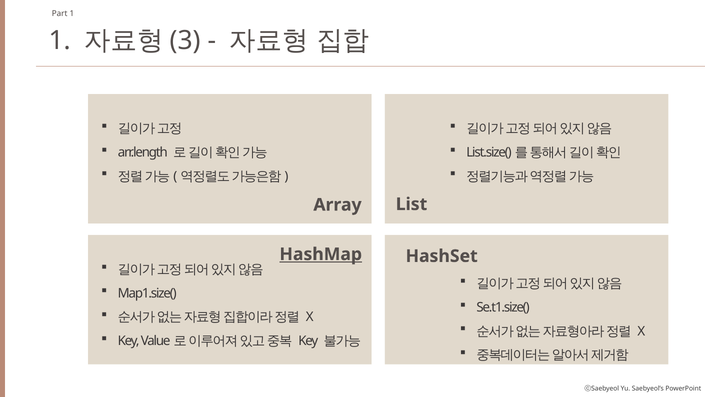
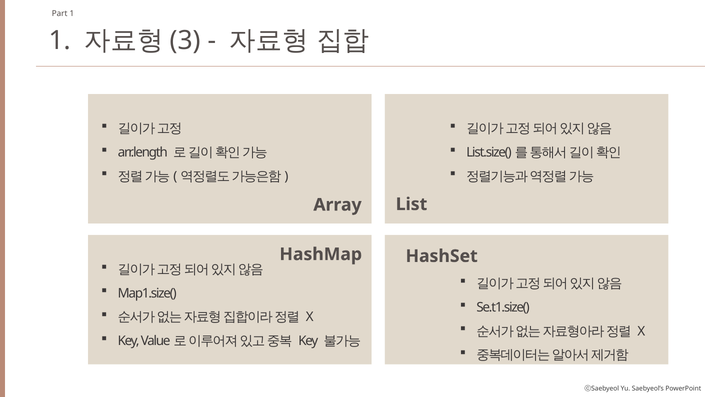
HashMap underline: present -> none
